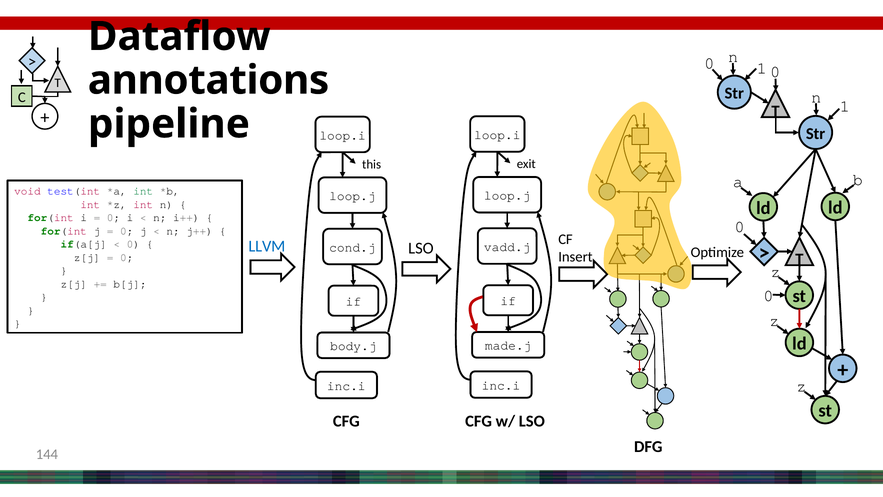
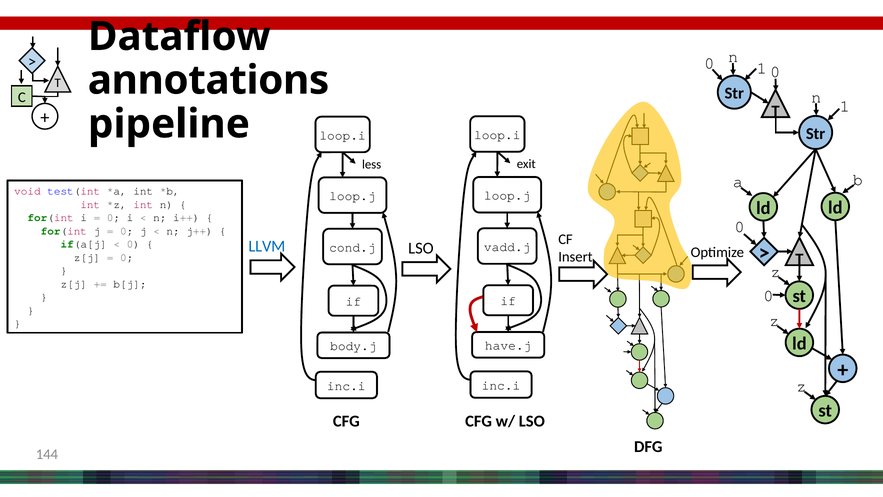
this: this -> less
int at (143, 191) colour: green -> black
made.j: made.j -> have.j
